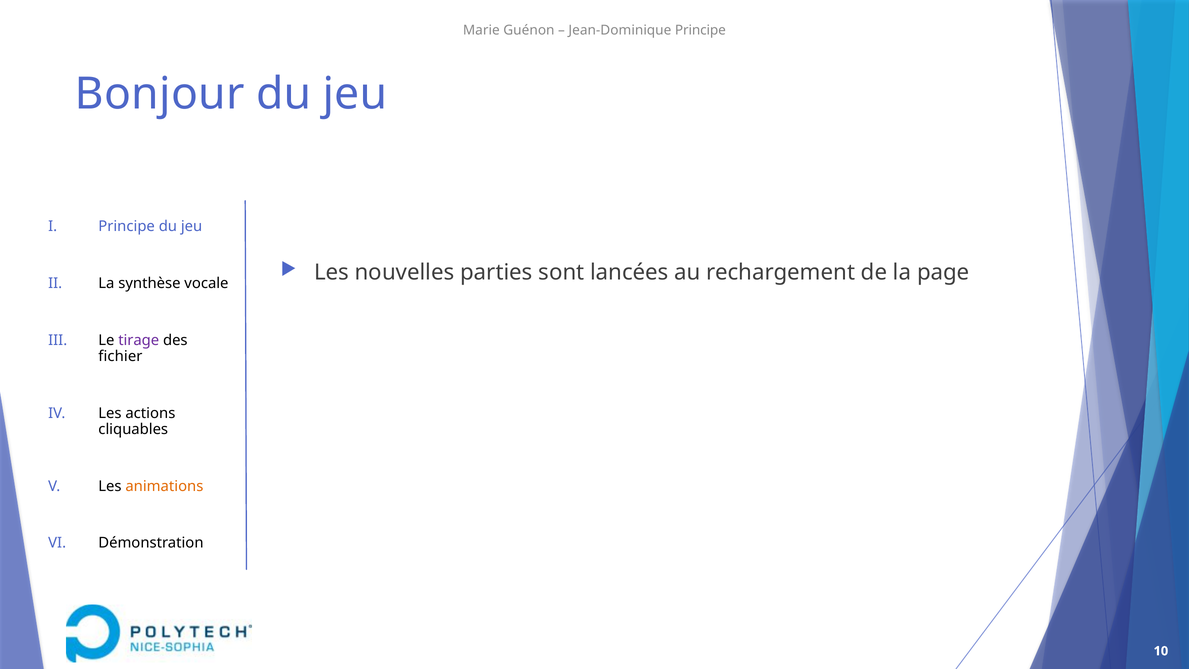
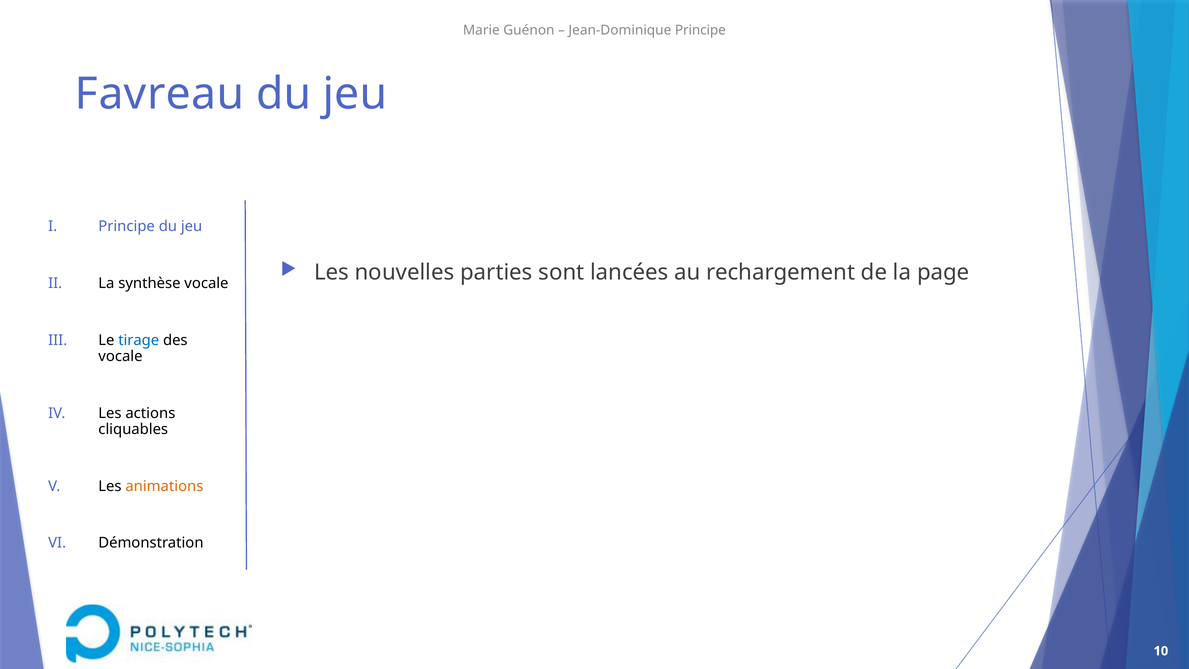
Bonjour: Bonjour -> Favreau
tirage colour: purple -> blue
fichier at (120, 356): fichier -> vocale
